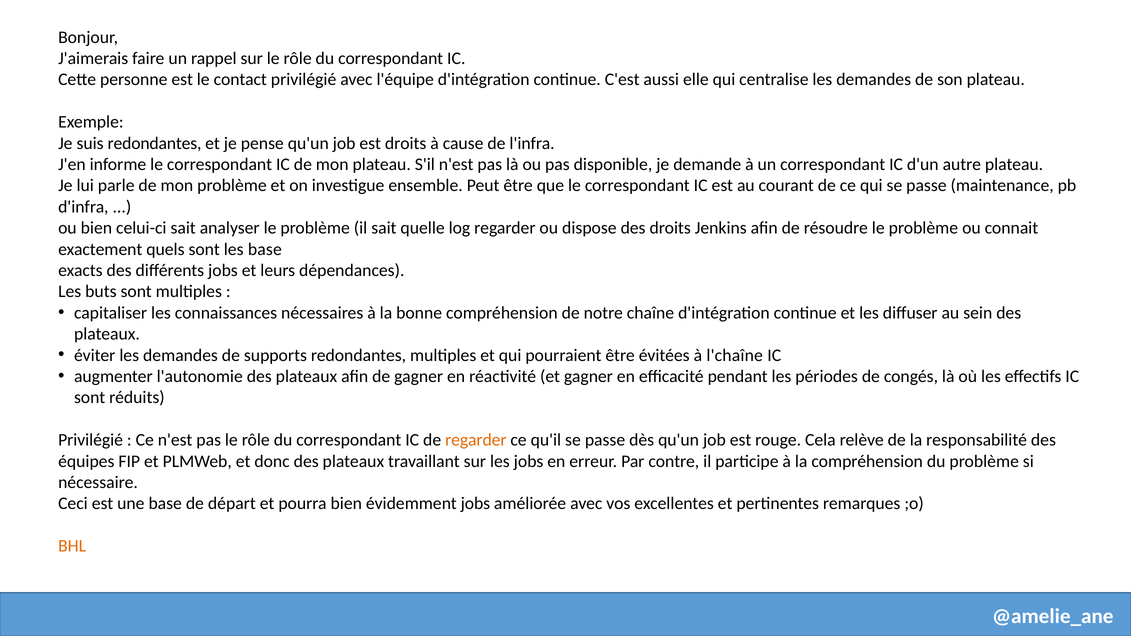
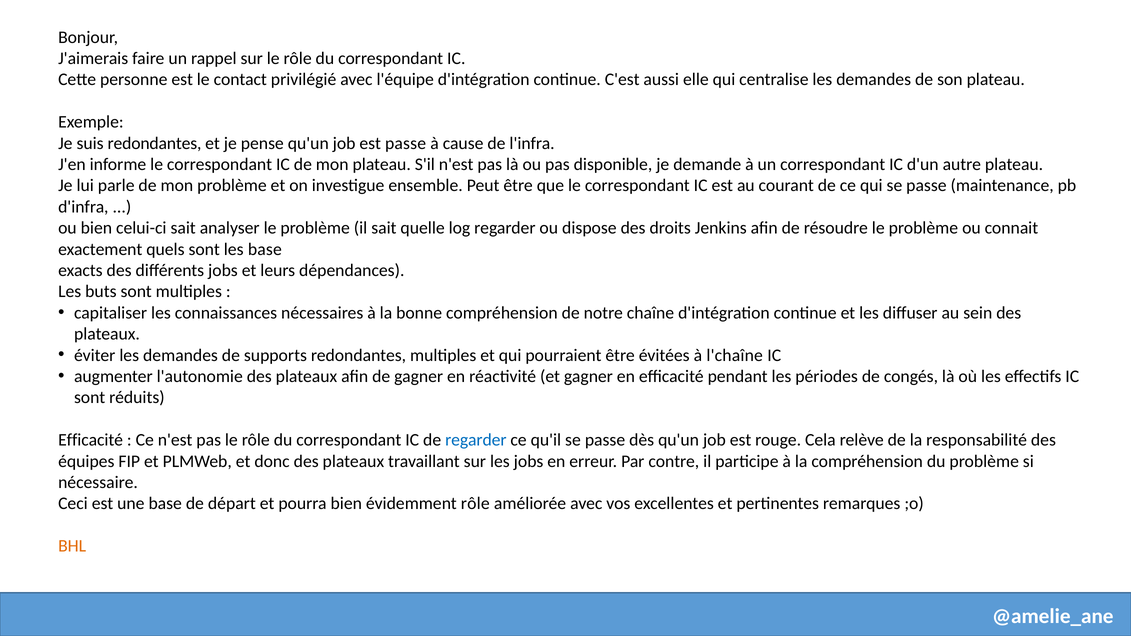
est droits: droits -> passe
Privilégié at (91, 440): Privilégié -> Efficacité
regarder at (476, 440) colour: orange -> blue
évidemment jobs: jobs -> rôle
